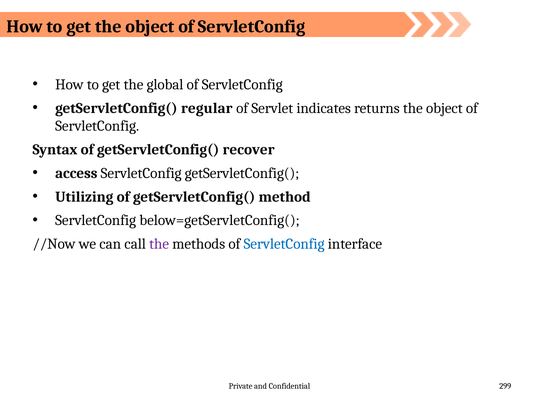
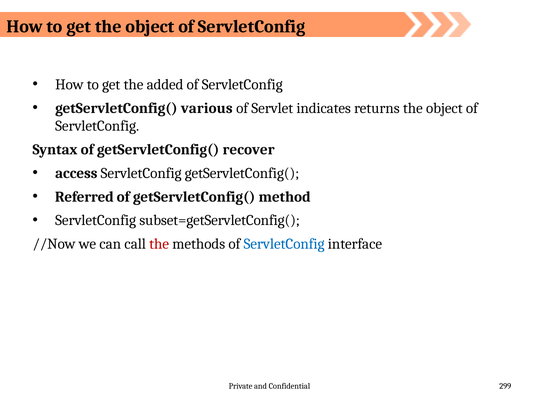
global: global -> added
regular: regular -> various
Utilizing: Utilizing -> Referred
below=getServletConfig(: below=getServletConfig( -> subset=getServletConfig(
the at (159, 244) colour: purple -> red
